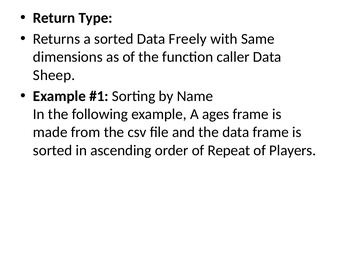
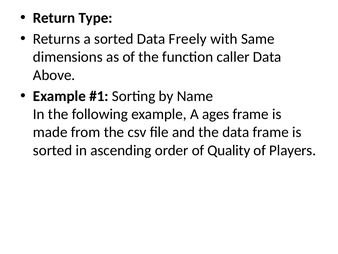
Sheep: Sheep -> Above
Repeat: Repeat -> Quality
